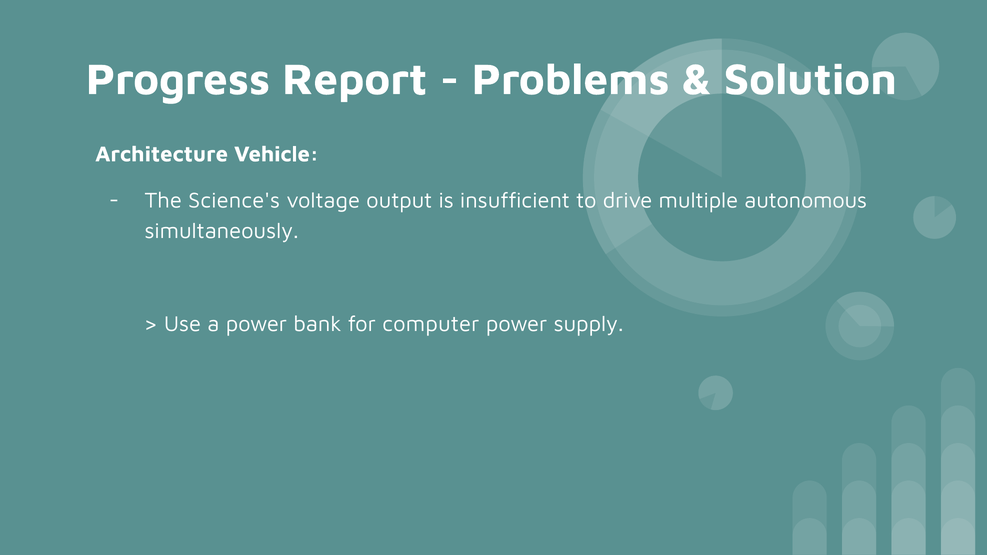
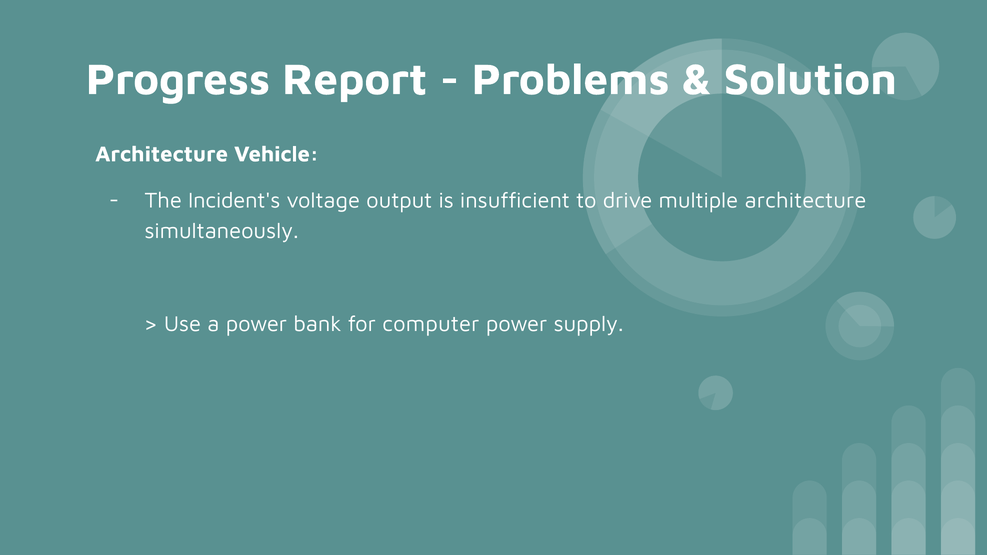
Science's: Science's -> Incident's
multiple autonomous: autonomous -> architecture
